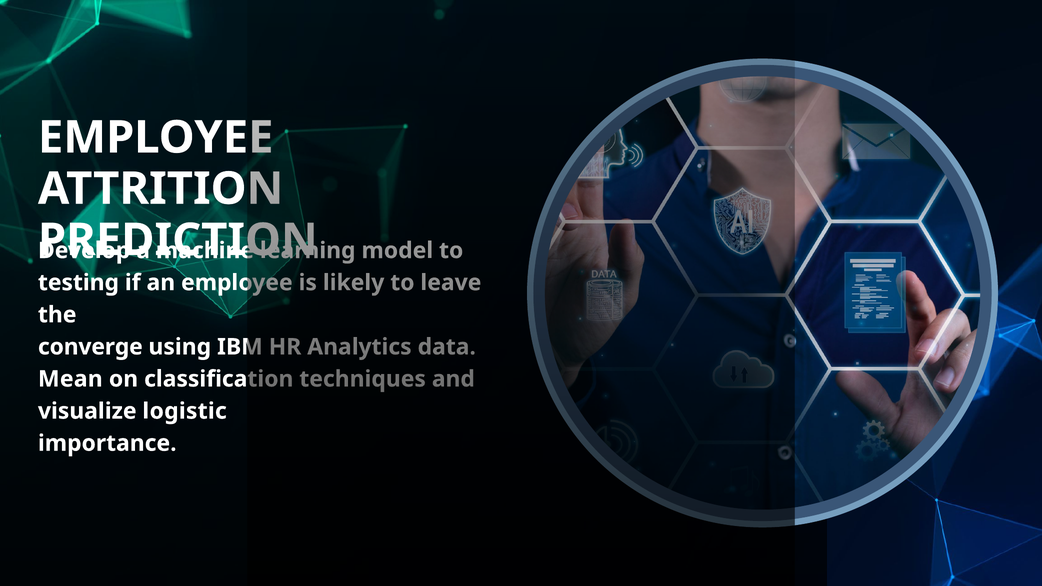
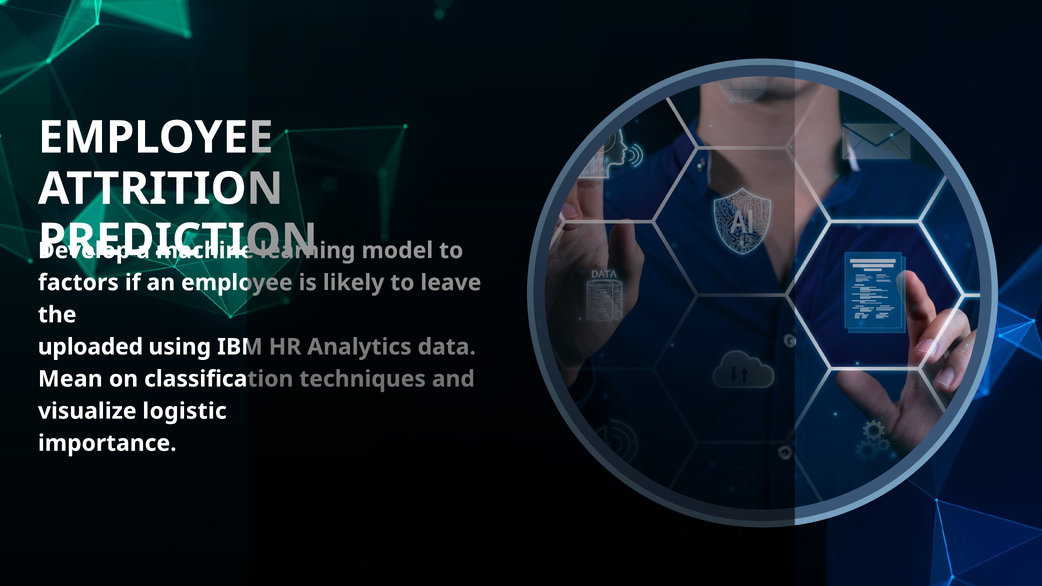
testing: testing -> factors
converge: converge -> uploaded
